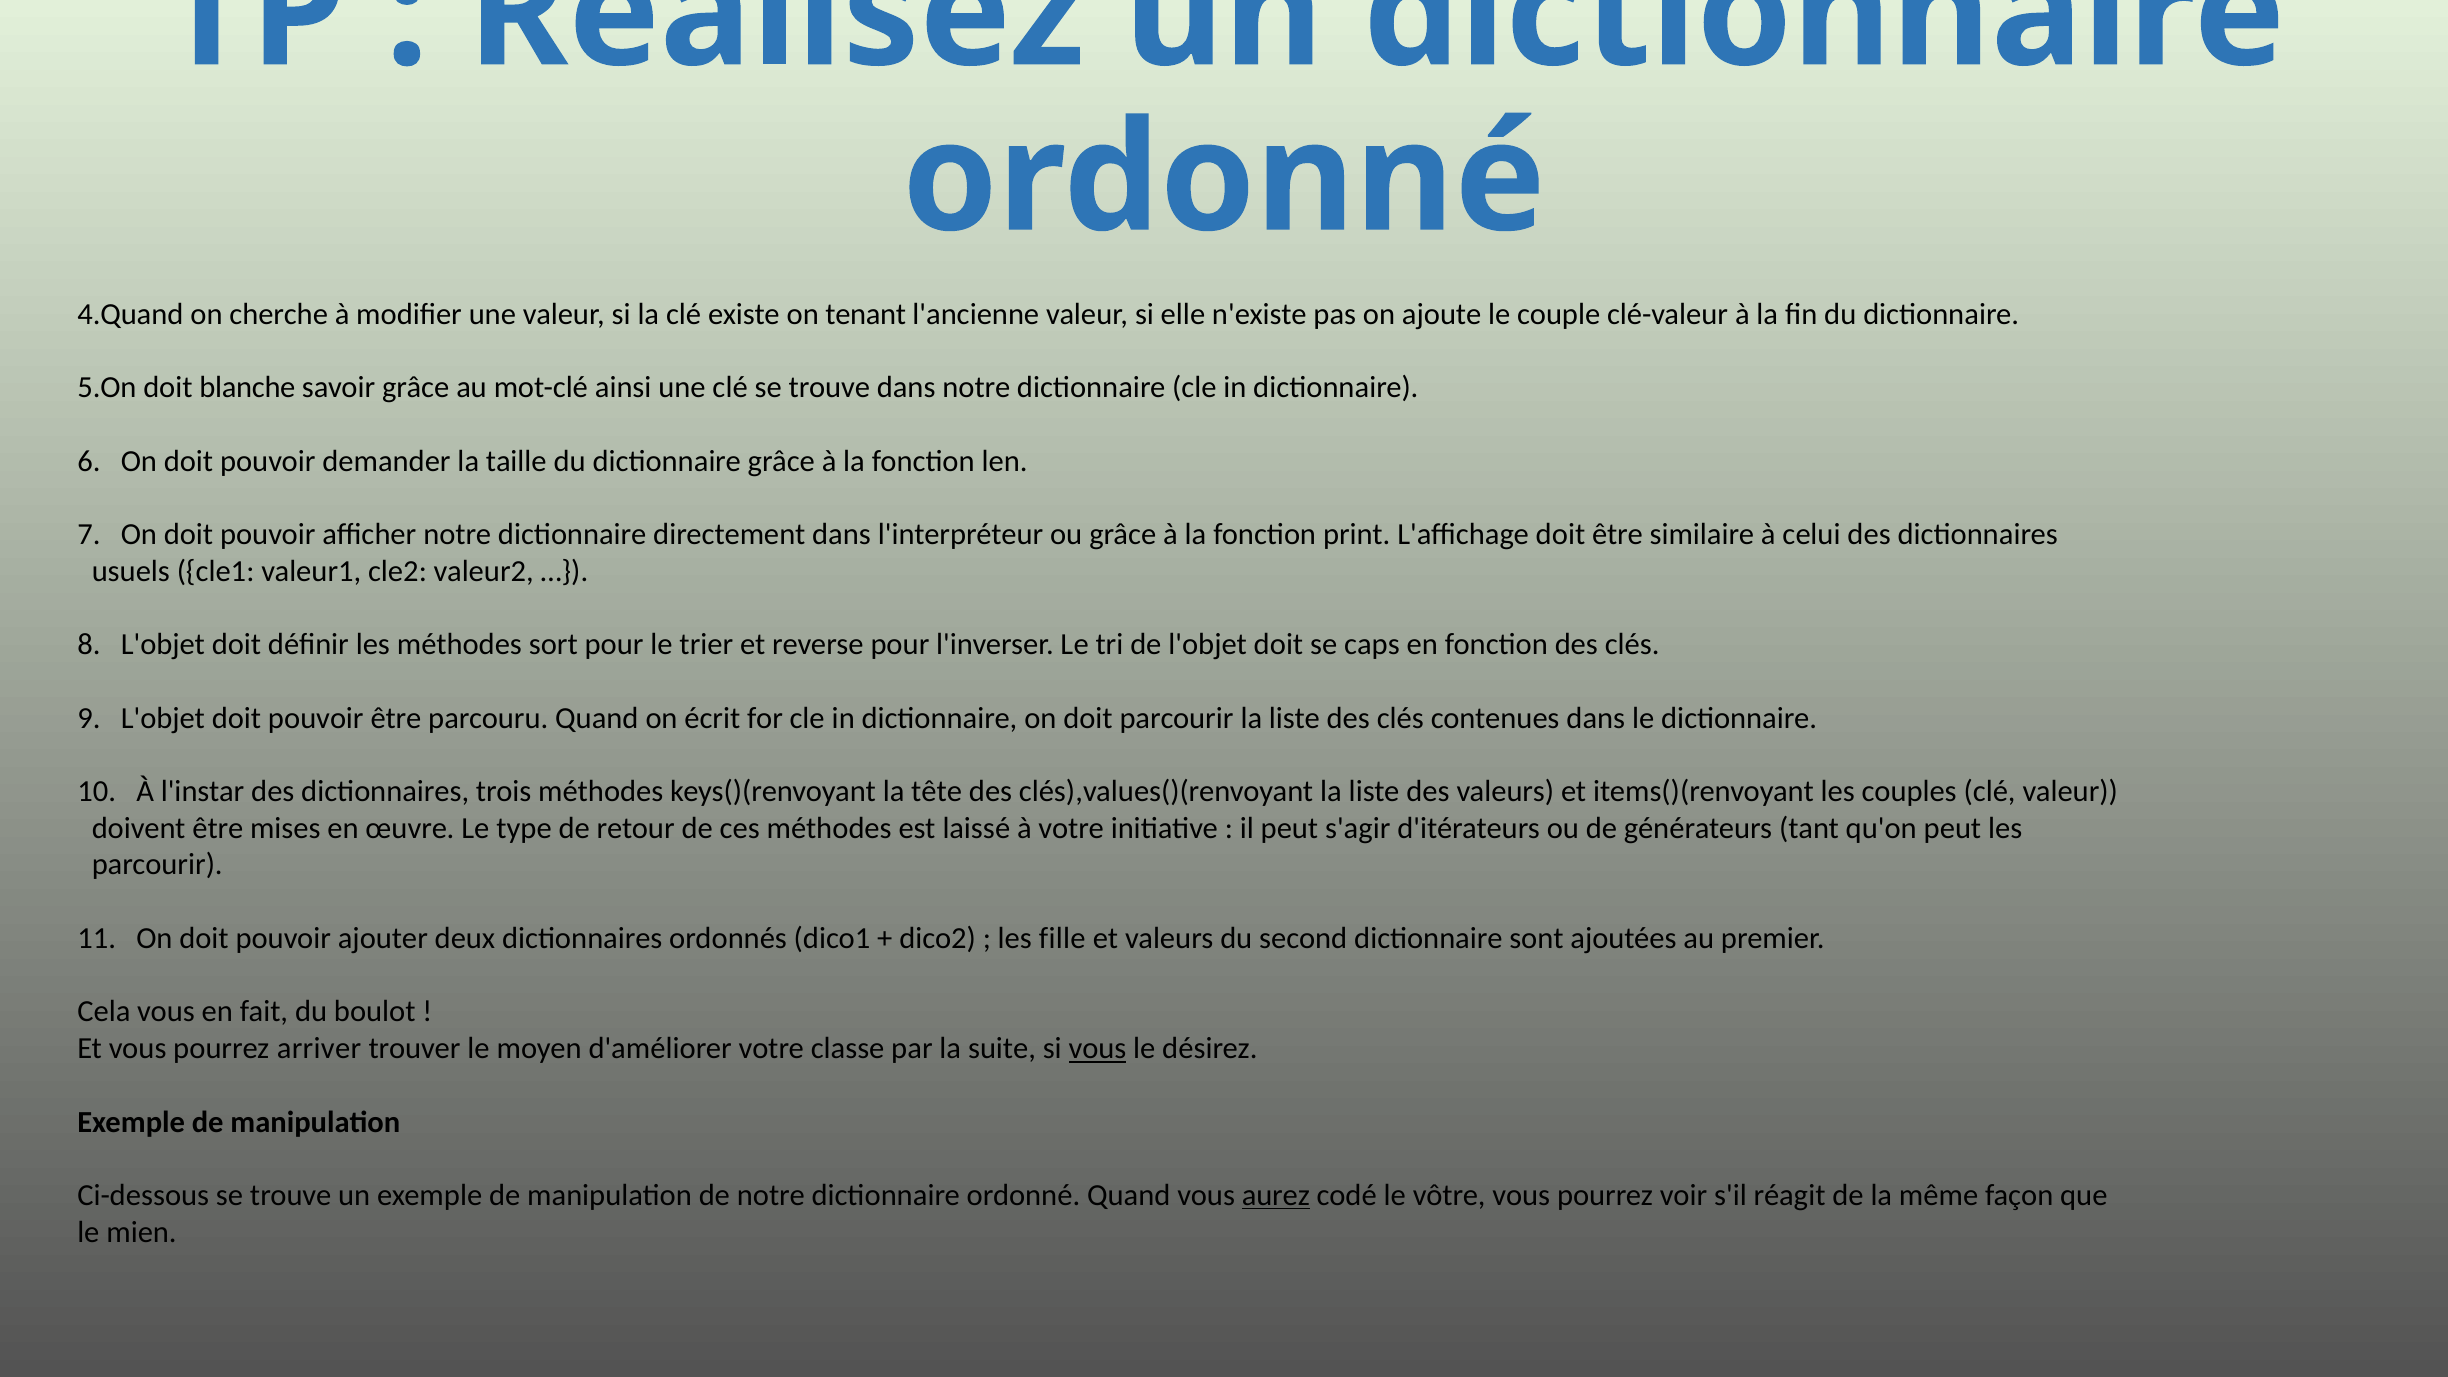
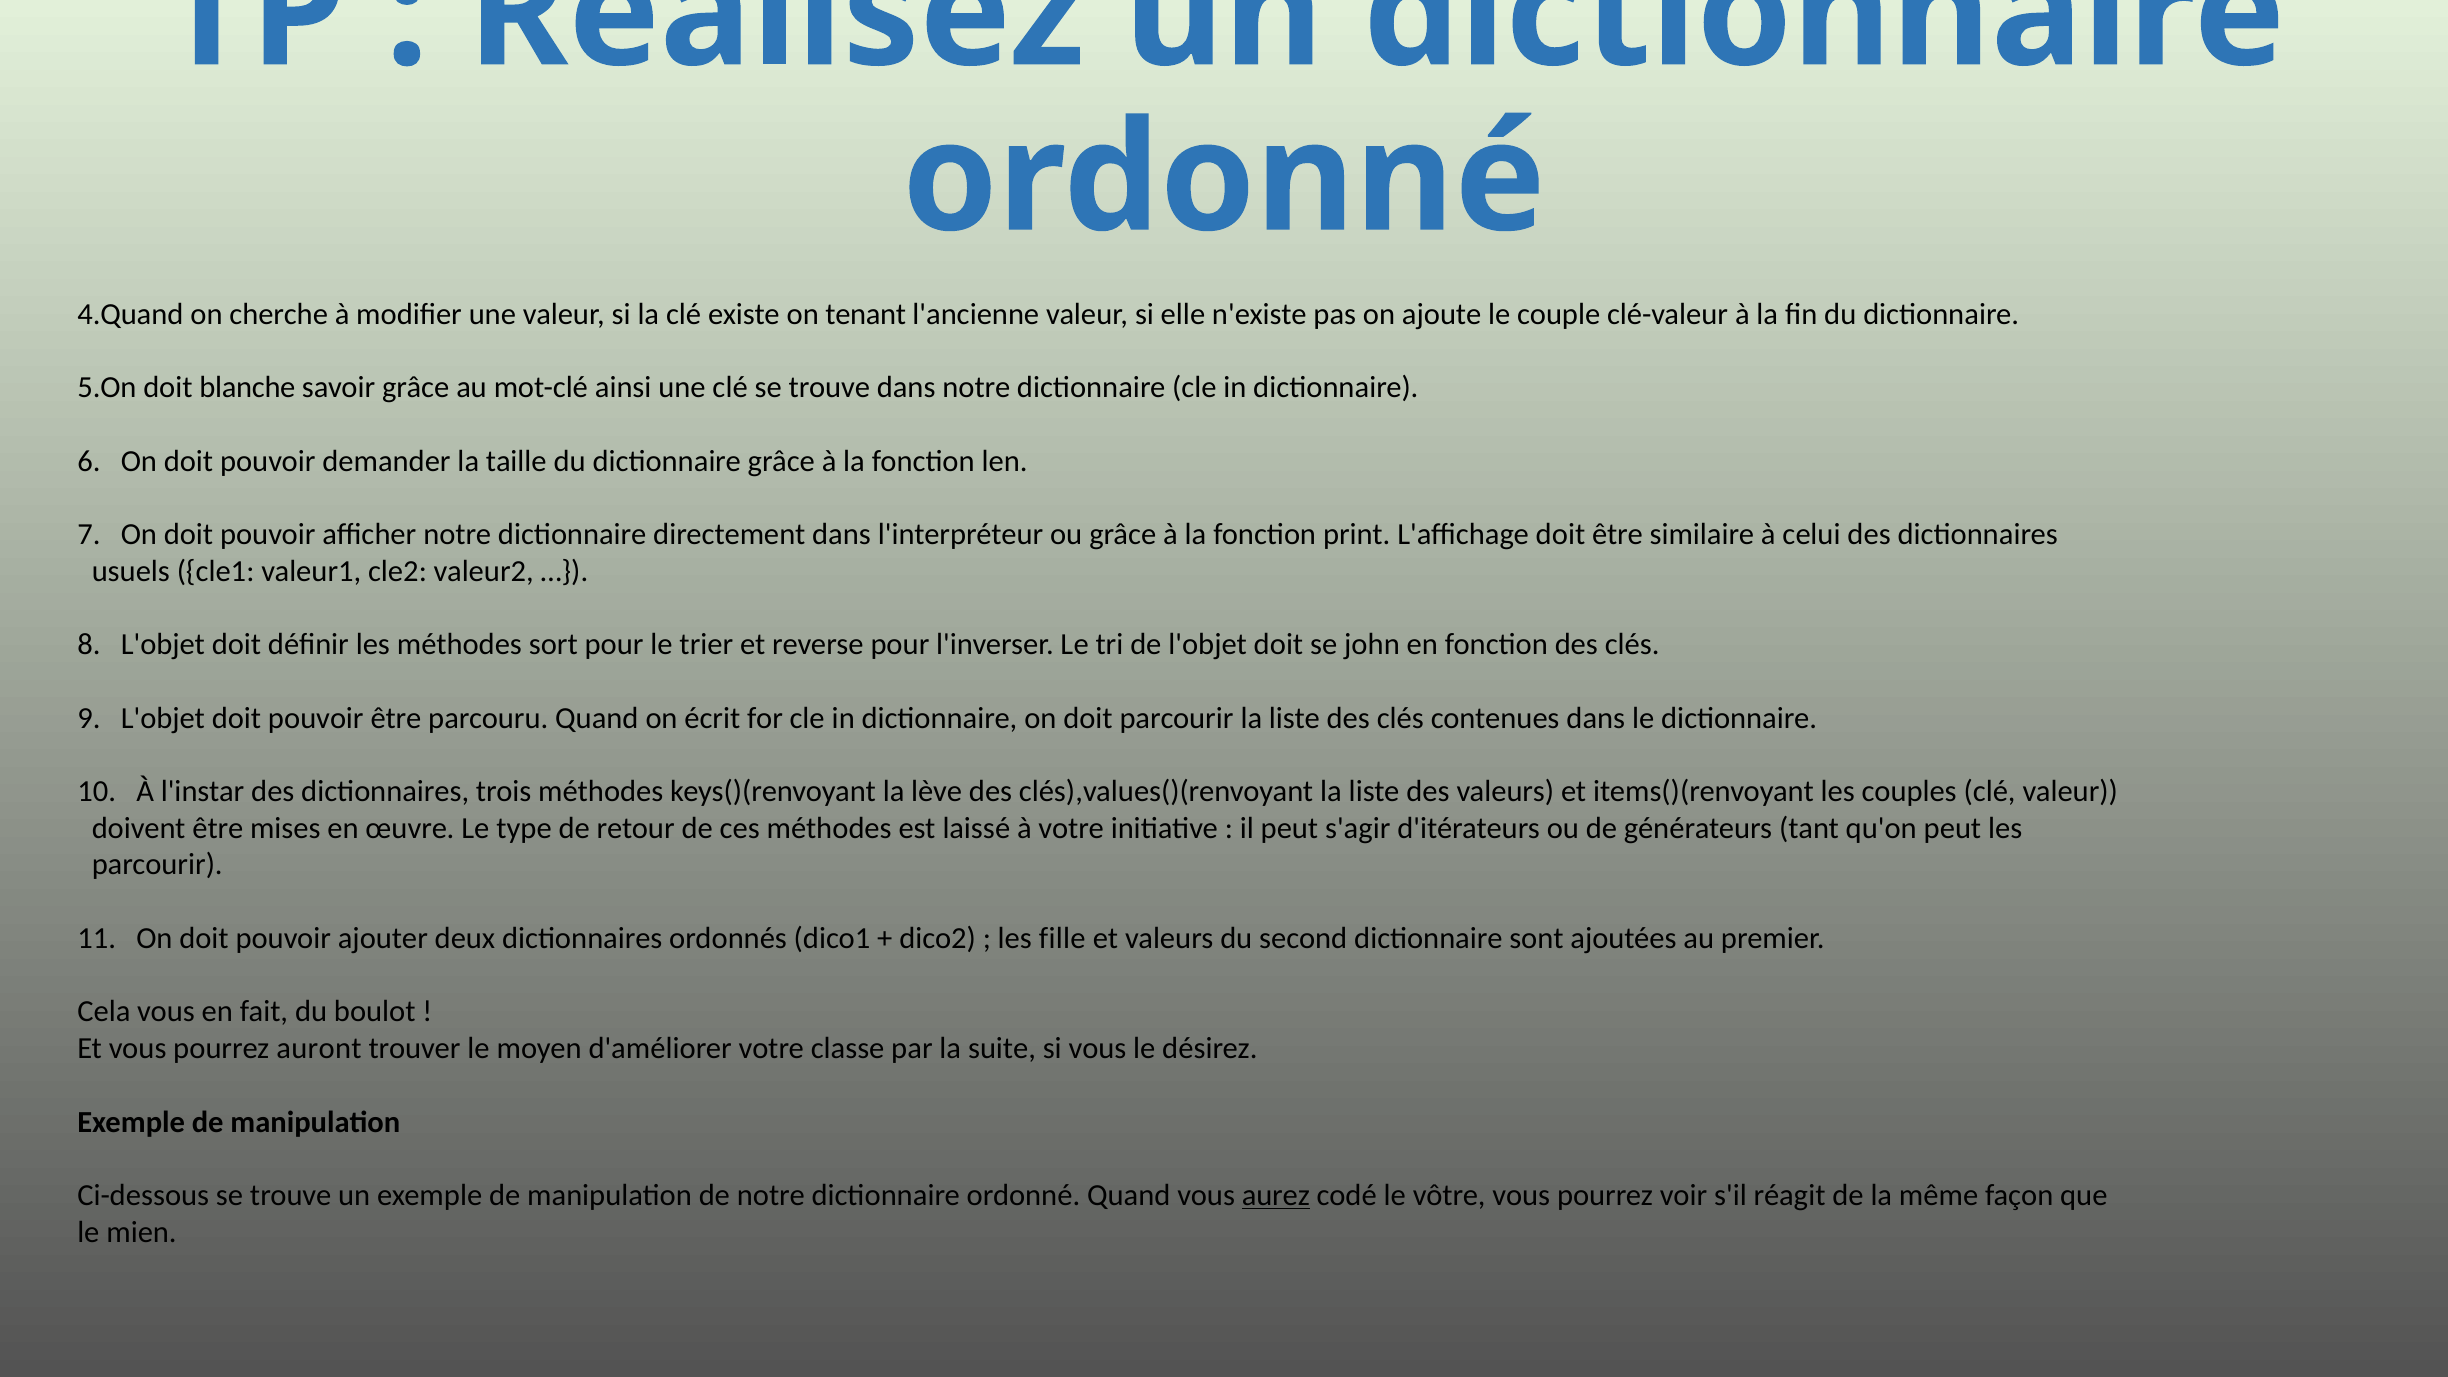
caps: caps -> john
tête: tête -> lève
arriver: arriver -> auront
vous at (1097, 1048) underline: present -> none
